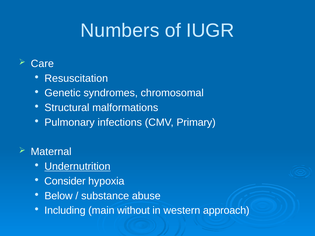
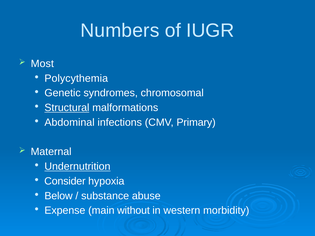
Care: Care -> Most
Resuscitation: Resuscitation -> Polycythemia
Structural underline: none -> present
Pulmonary: Pulmonary -> Abdominal
Including: Including -> Expense
approach: approach -> morbidity
